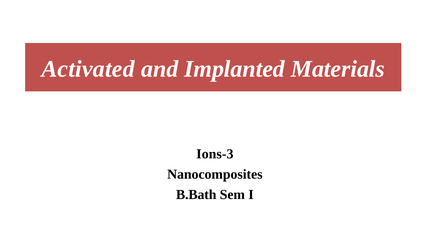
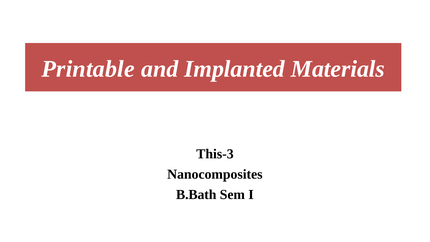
Activated: Activated -> Printable
Ions-3: Ions-3 -> This-3
